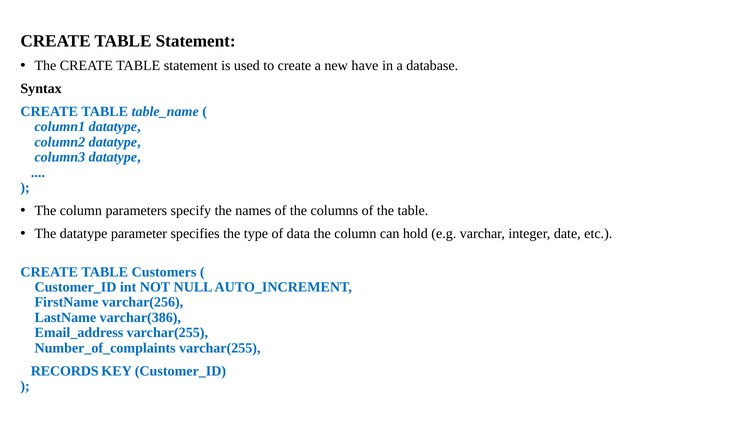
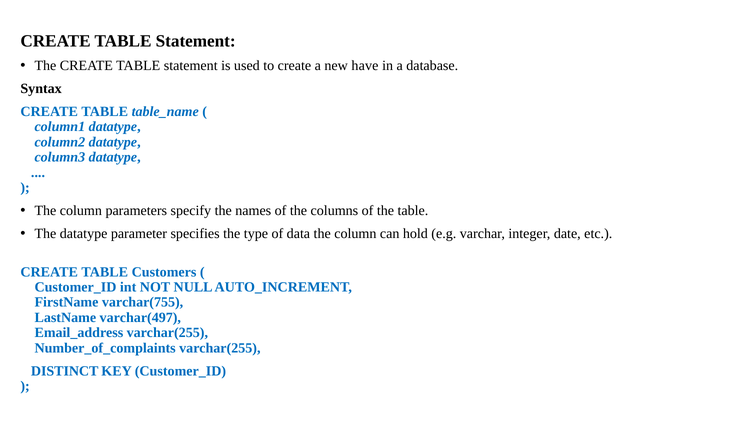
varchar(256: varchar(256 -> varchar(755
varchar(386: varchar(386 -> varchar(497
RECORDS: RECORDS -> DISTINCT
